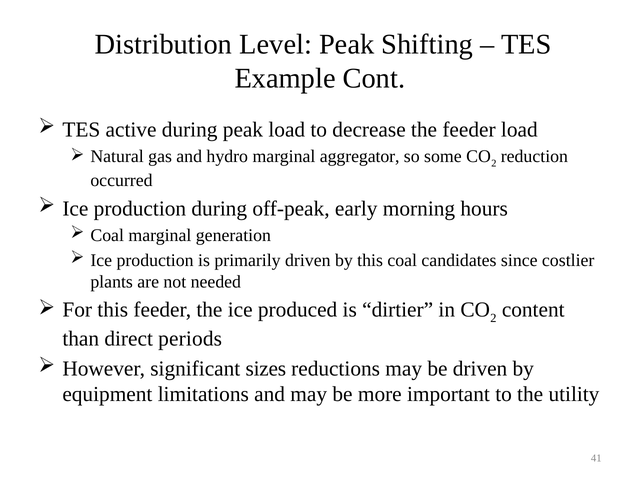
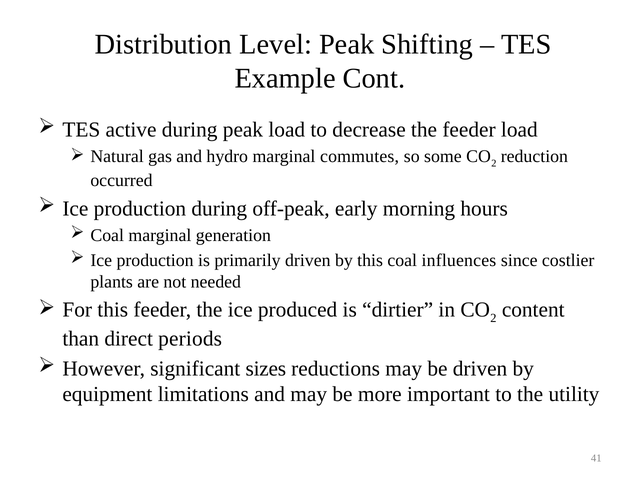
aggregator: aggregator -> commutes
candidates: candidates -> influences
